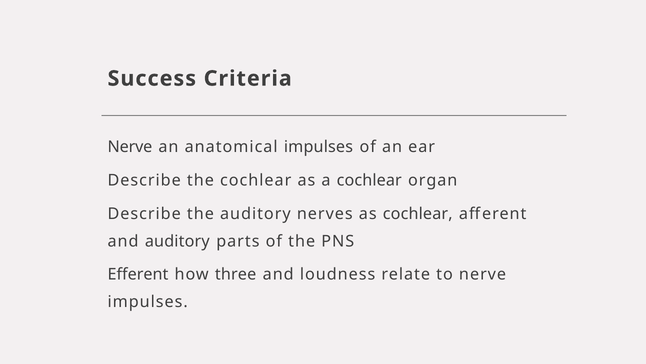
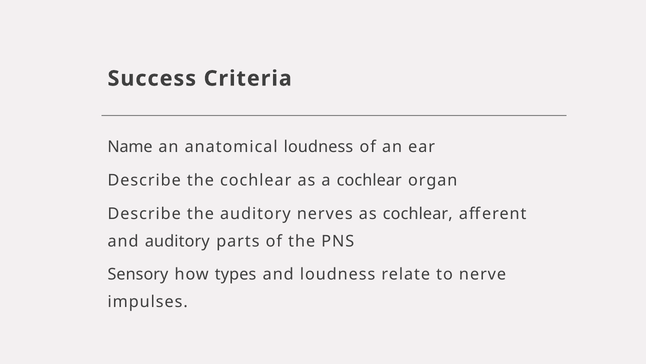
Nerve at (130, 147): Nerve -> Name
anatomical impulses: impulses -> loudness
Efferent: Efferent -> Sensory
three: three -> types
